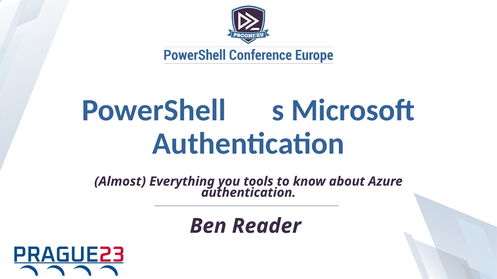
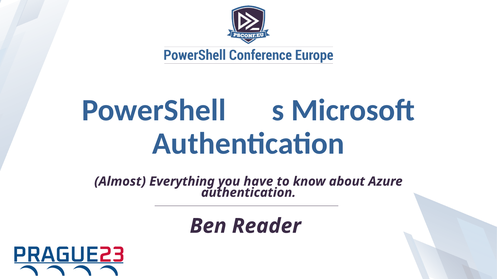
tools: tools -> have
